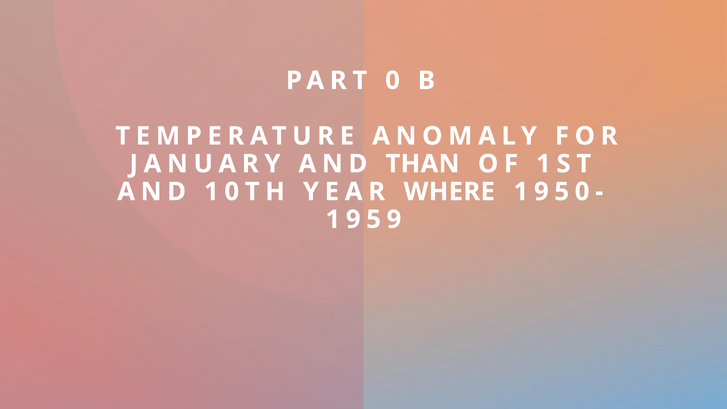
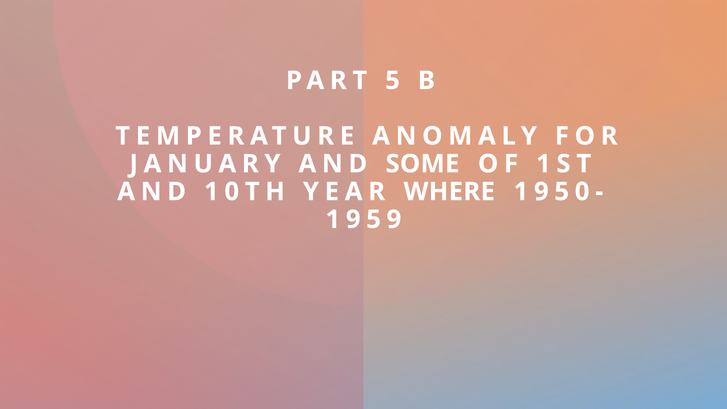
0: 0 -> 5
THAN: THAN -> SOME
